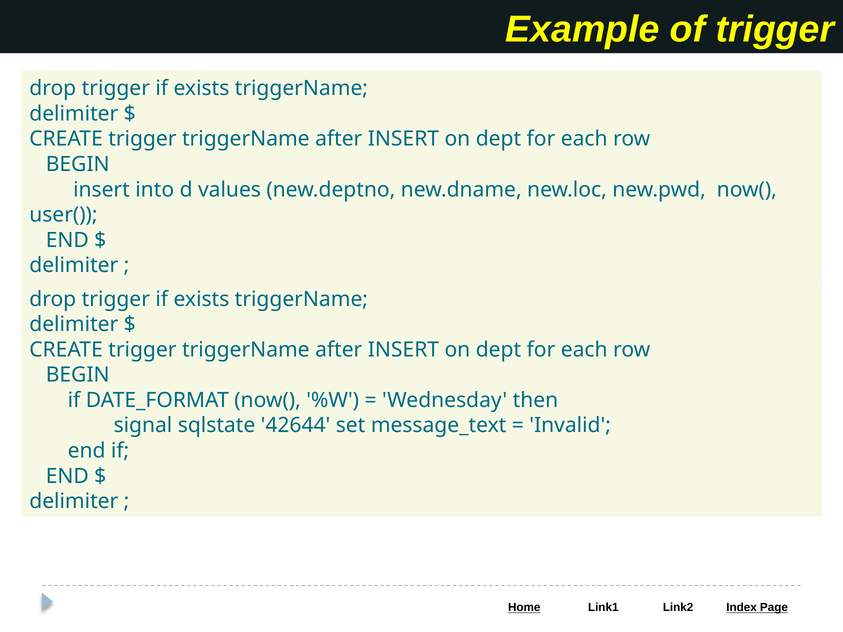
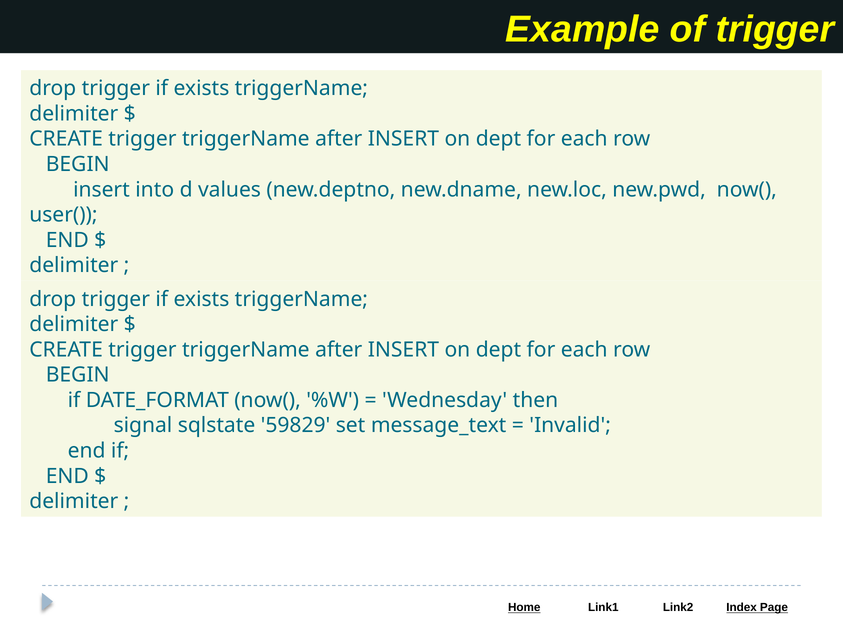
42644: 42644 -> 59829
